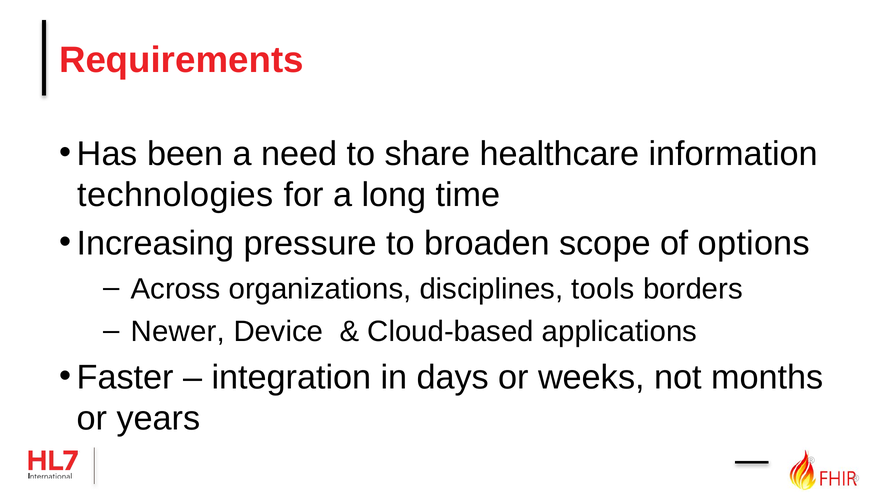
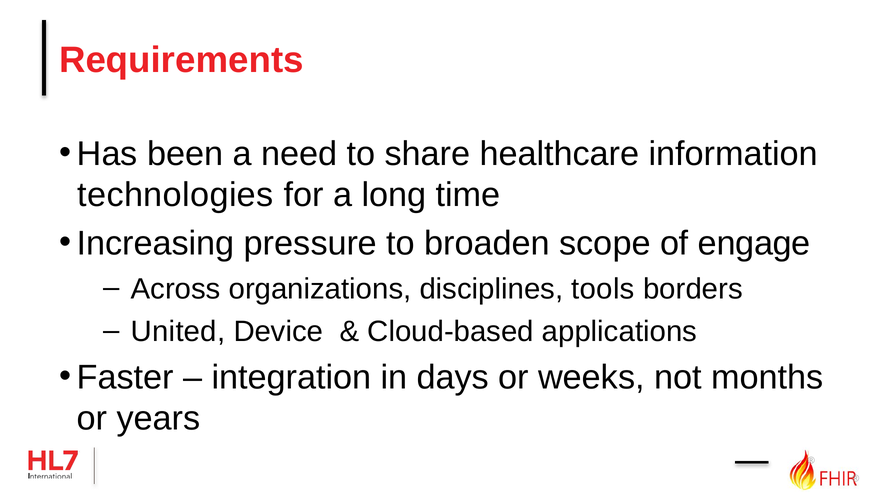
options: options -> engage
Newer: Newer -> United
